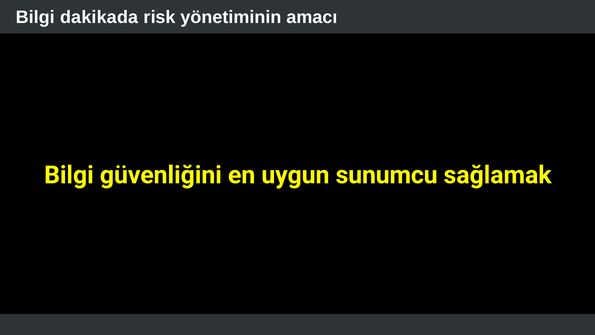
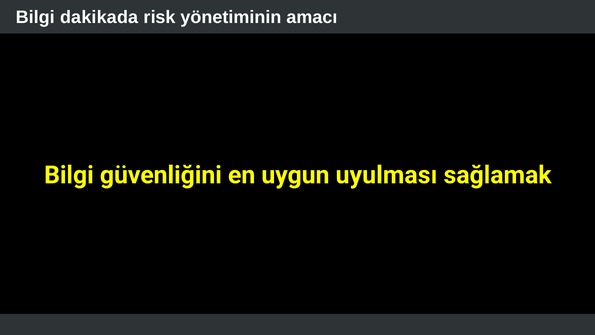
sunumcu: sunumcu -> uyulması
